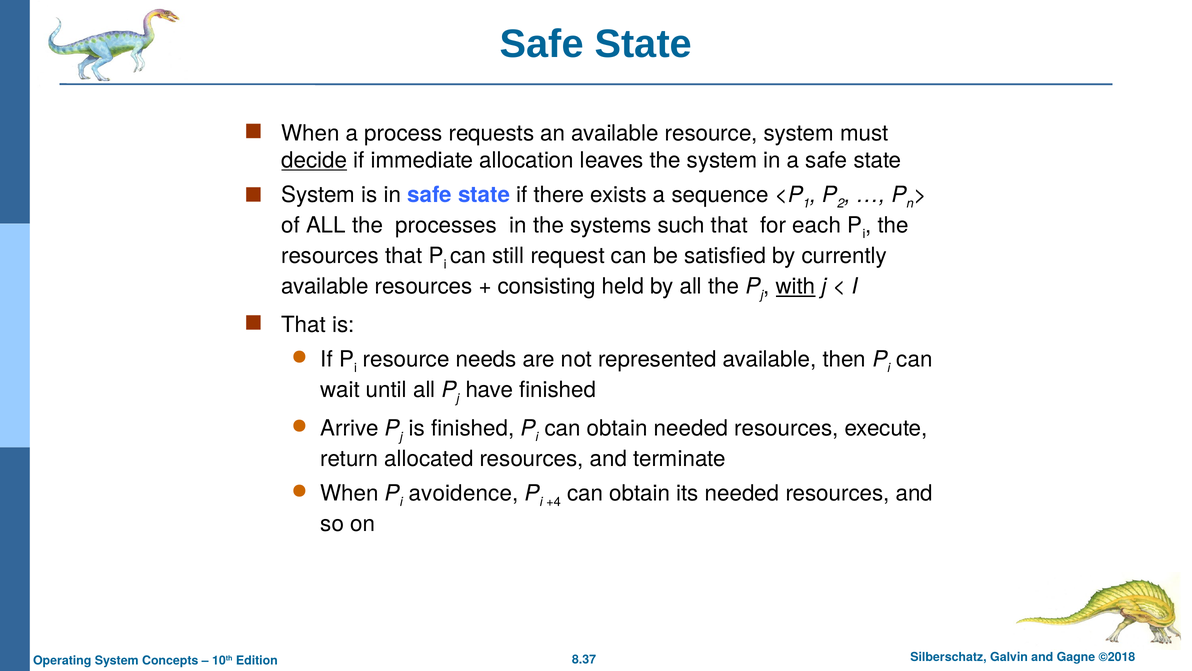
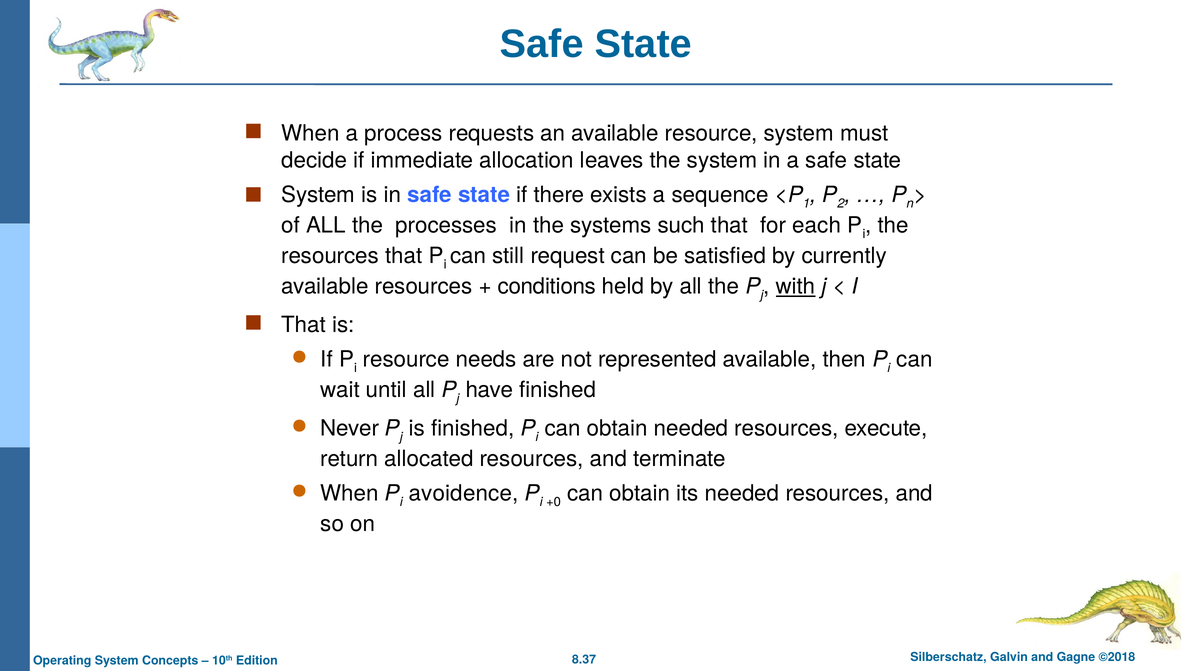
decide underline: present -> none
consisting: consisting -> conditions
Arrive: Arrive -> Never
+4: +4 -> +0
